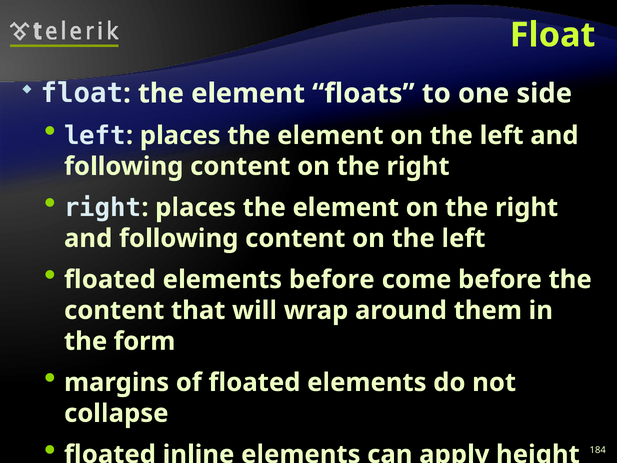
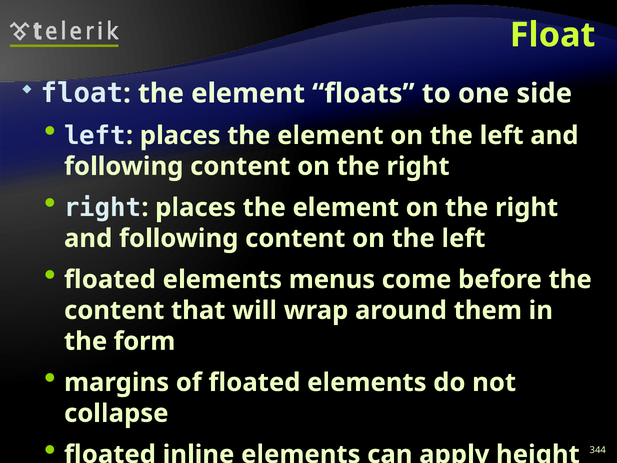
elements before: before -> menus
184: 184 -> 344
